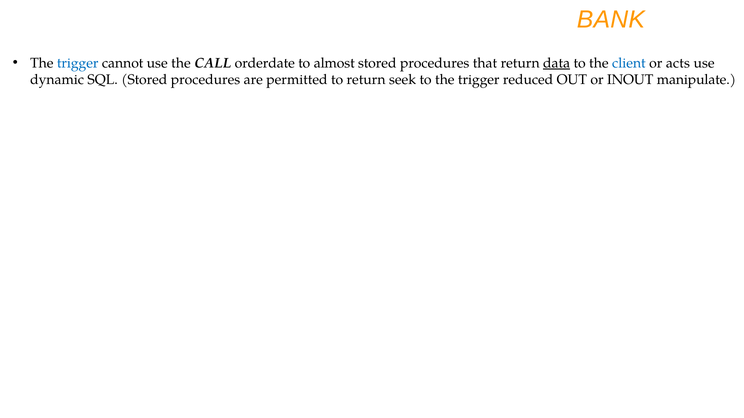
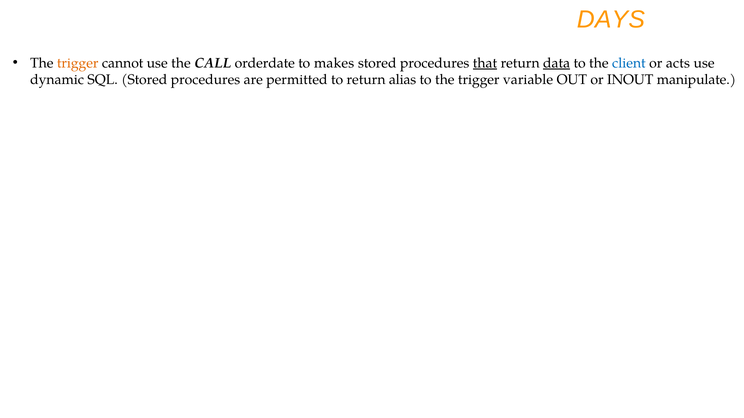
BANK: BANK -> DAYS
trigger at (78, 63) colour: blue -> orange
almost: almost -> makes
that underline: none -> present
seek: seek -> alias
reduced: reduced -> variable
